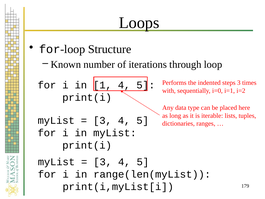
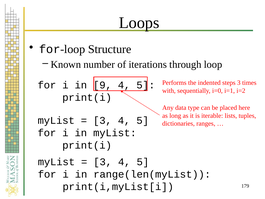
1: 1 -> 9
